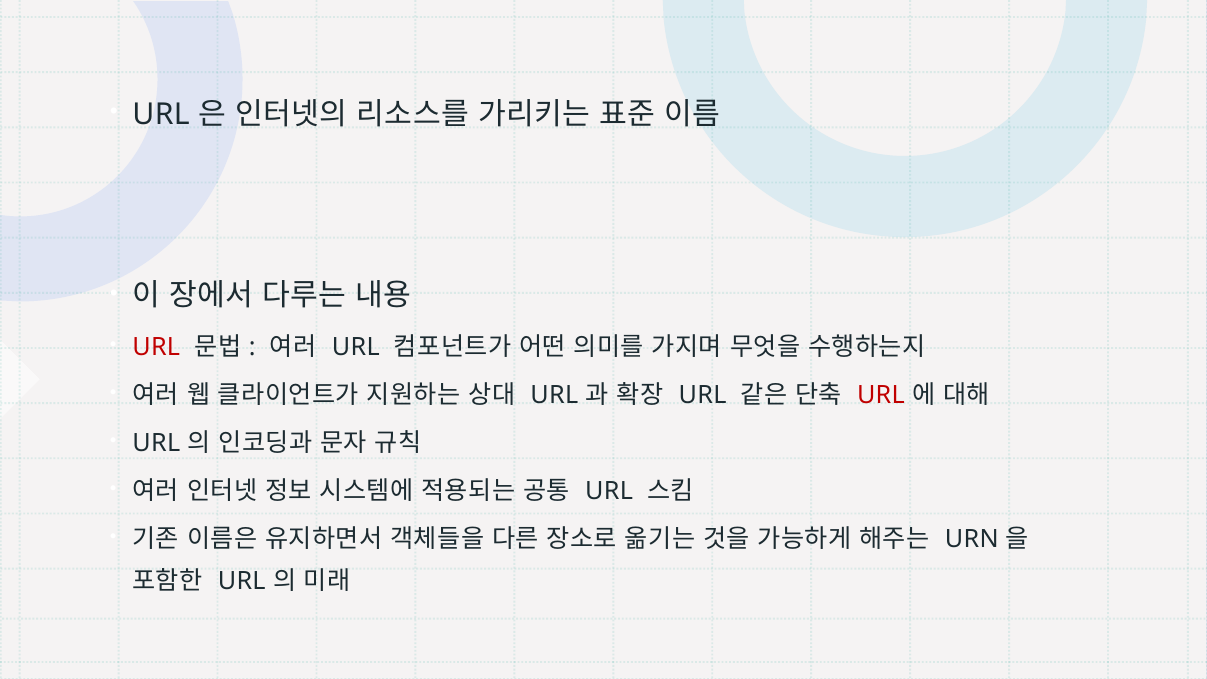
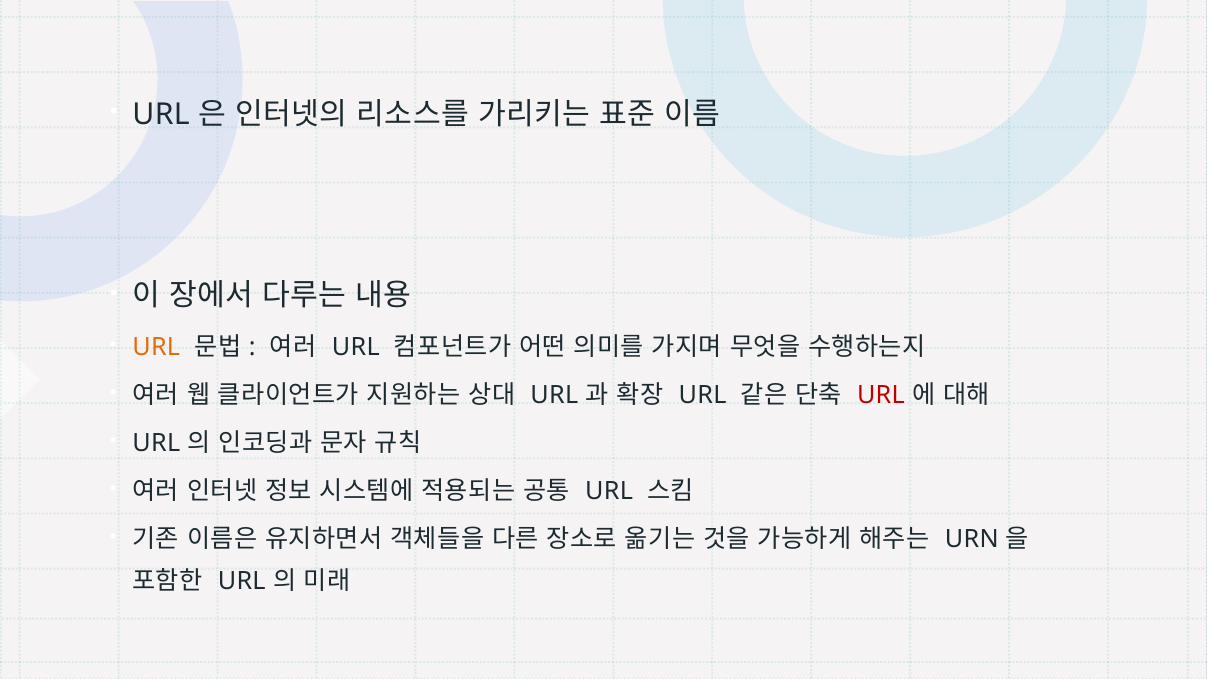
URL at (156, 347) colour: red -> orange
